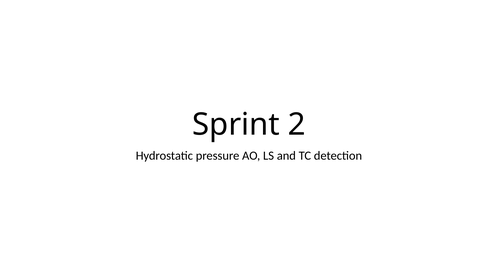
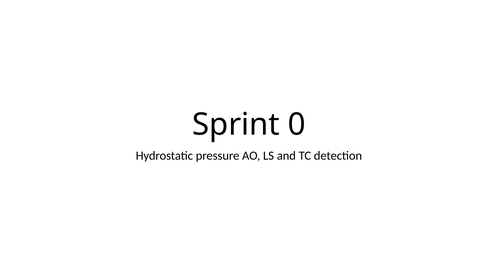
2: 2 -> 0
